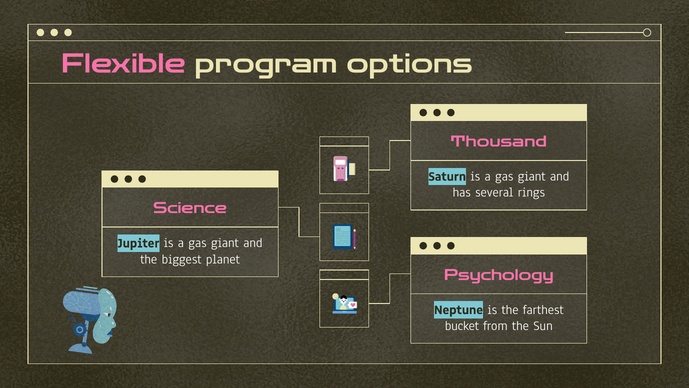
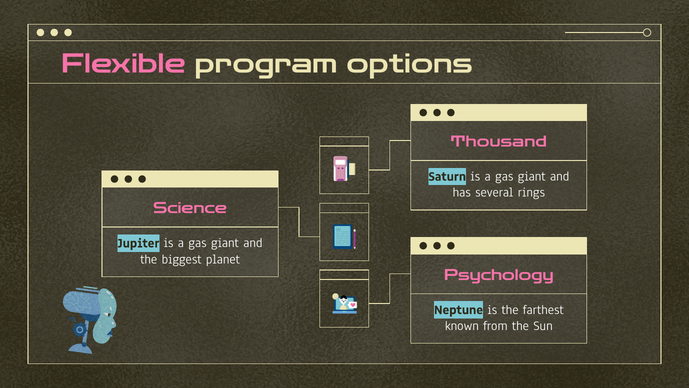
bucket: bucket -> known
